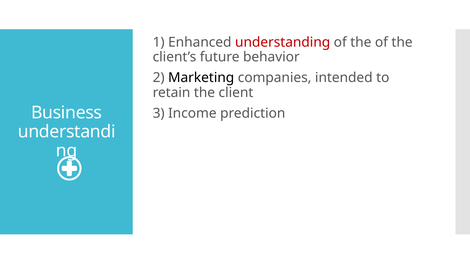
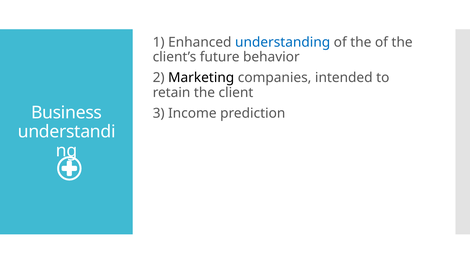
understanding colour: red -> blue
